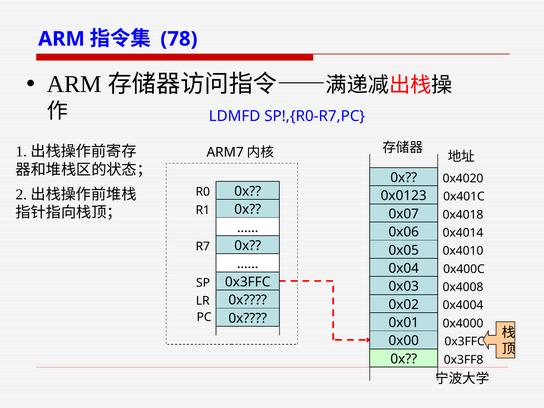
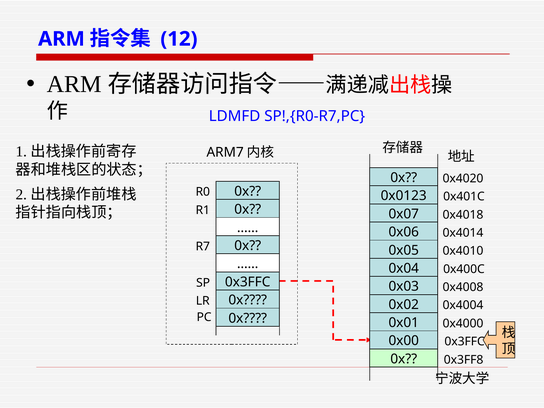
78: 78 -> 12
